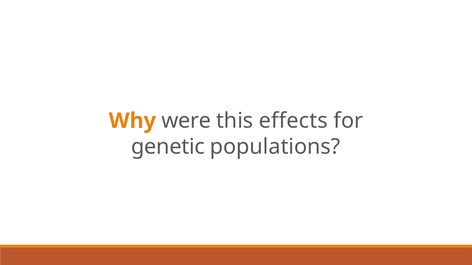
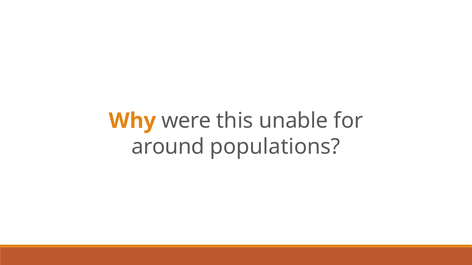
effects: effects -> unable
genetic: genetic -> around
